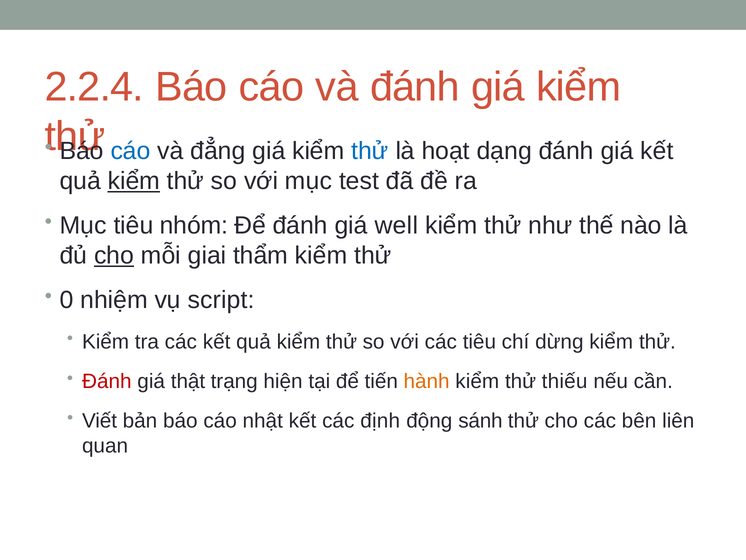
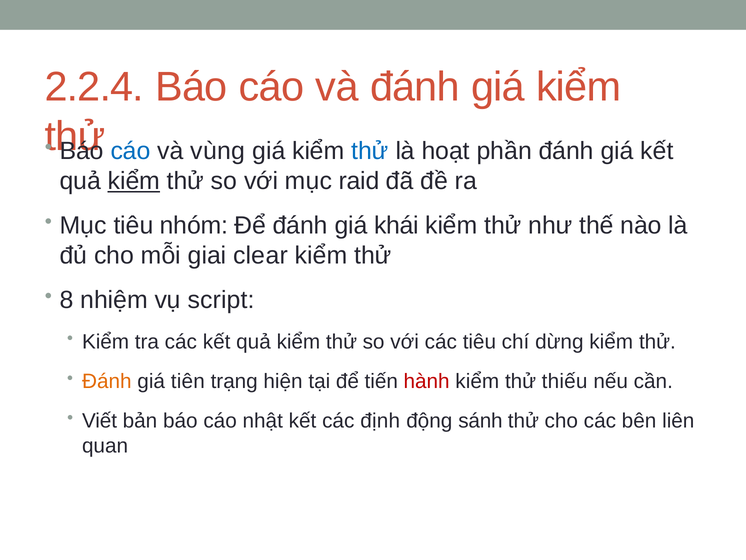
đẳng: đẳng -> vùng
dạng: dạng -> phần
test: test -> raid
well: well -> khái
cho at (114, 255) underline: present -> none
thẩm: thẩm -> clear
0: 0 -> 8
Đánh at (107, 381) colour: red -> orange
thật: thật -> tiên
hành colour: orange -> red
